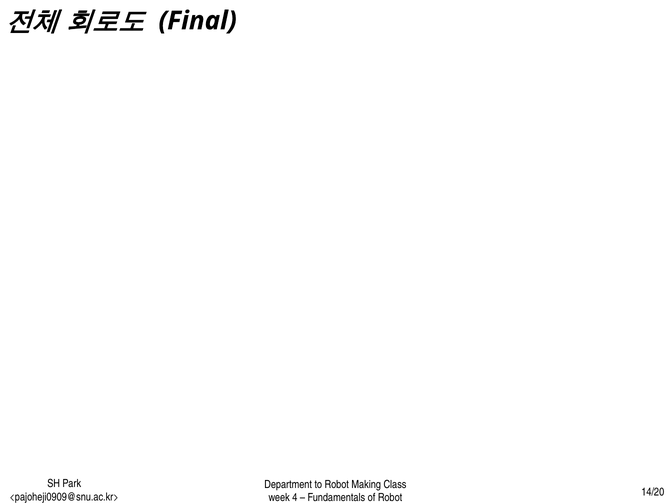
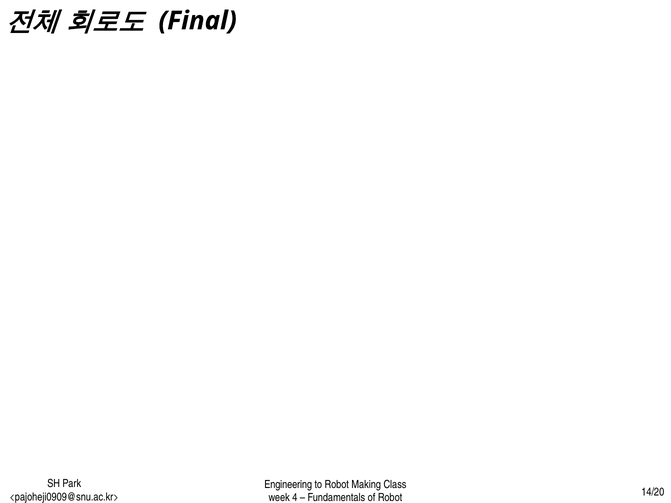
Department: Department -> Engineering
